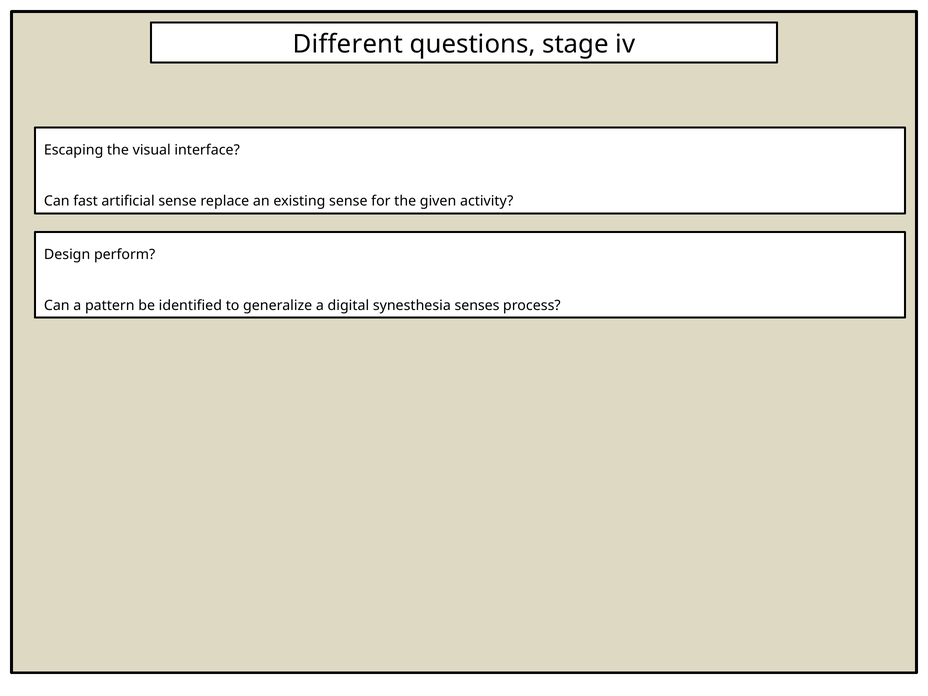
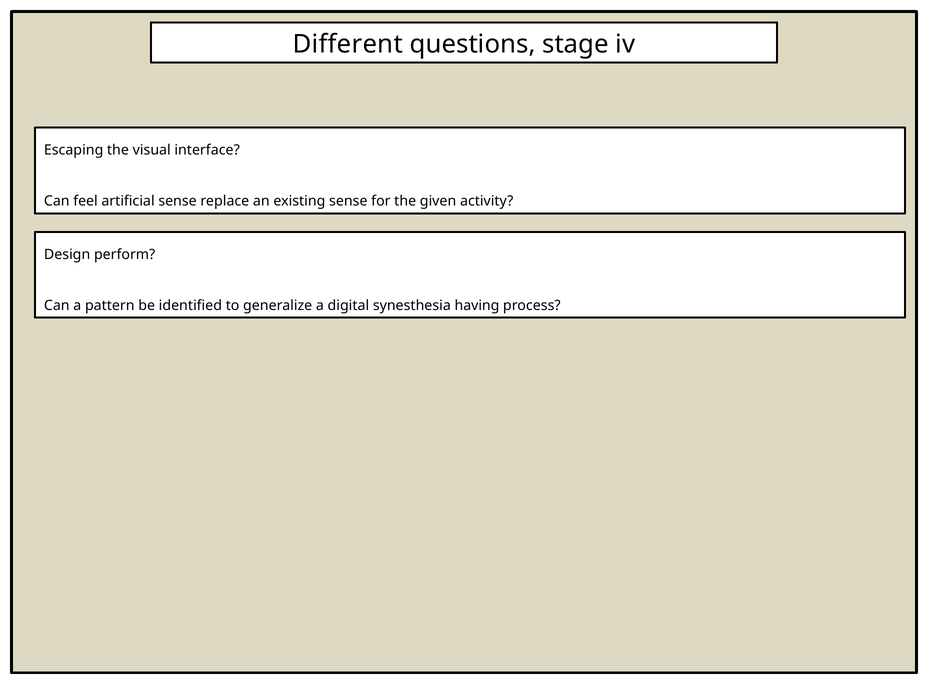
fast: fast -> feel
senses: senses -> having
